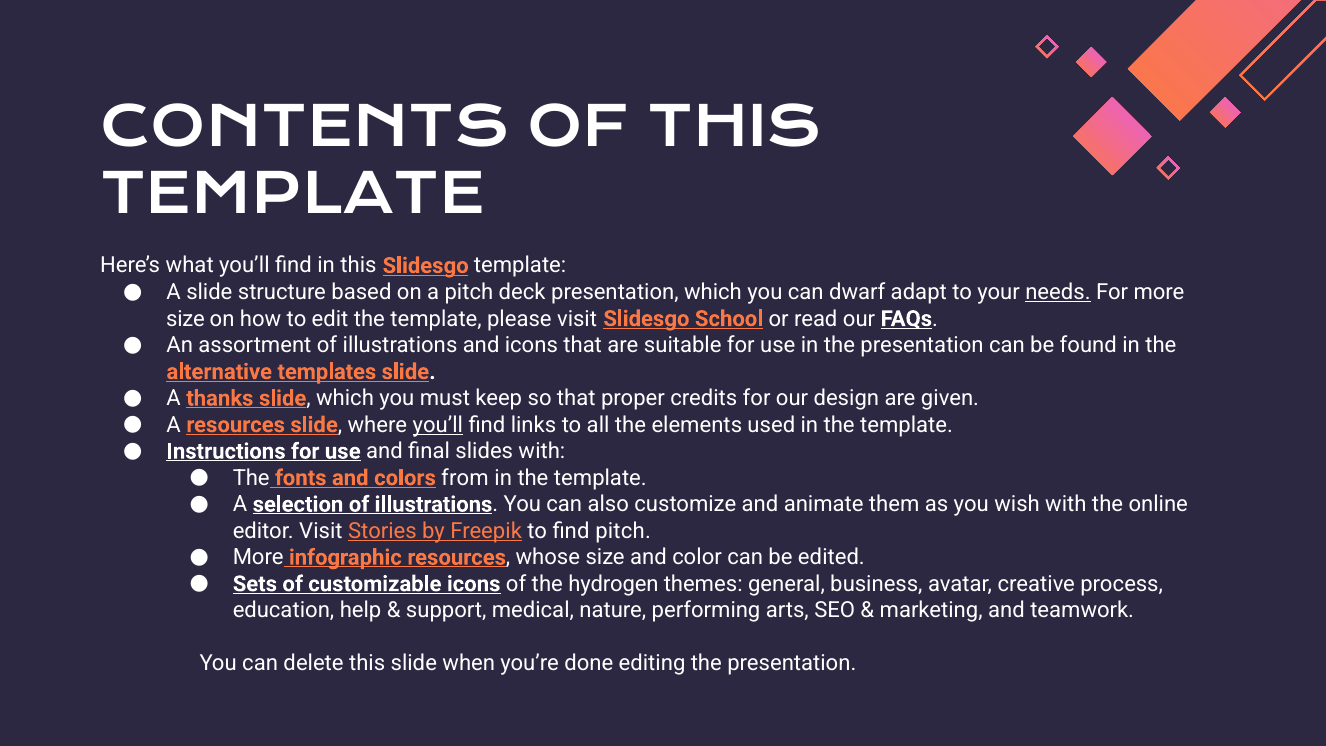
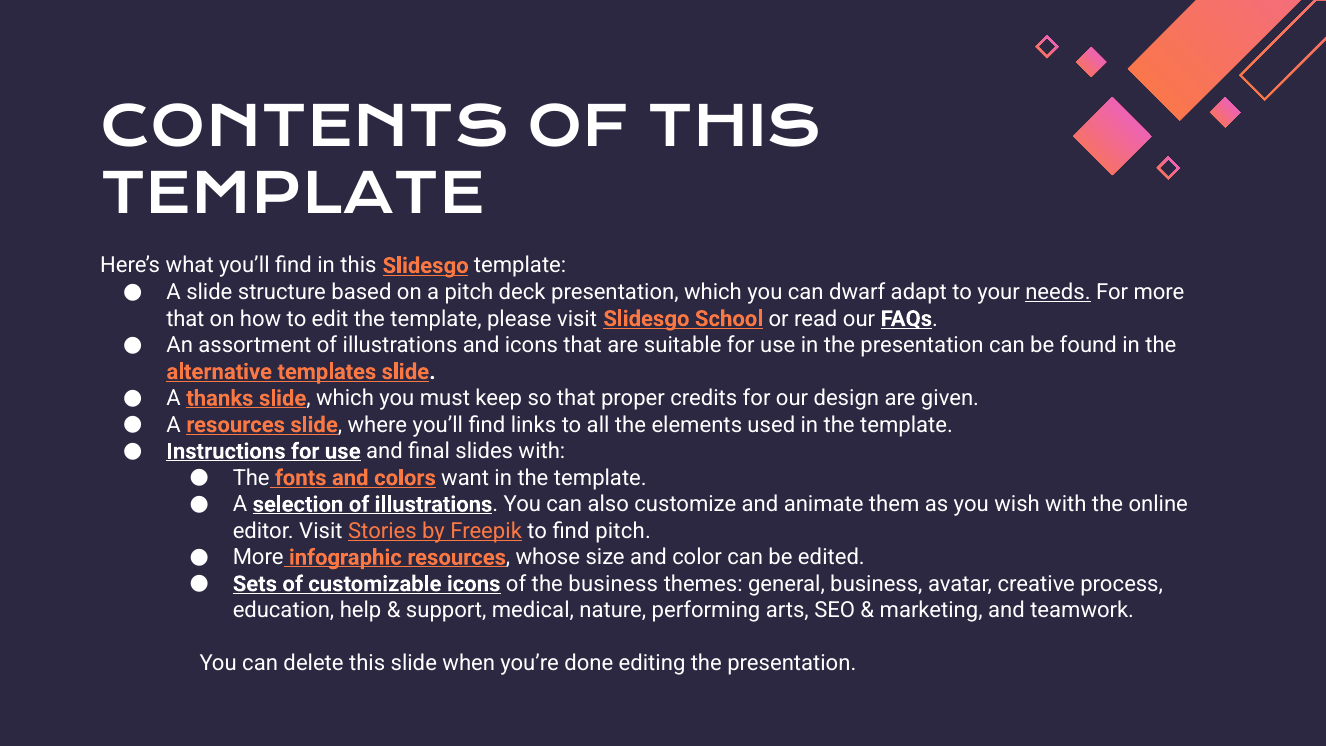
size at (185, 319): size -> that
you’ll at (438, 425) underline: present -> none
from: from -> want
the hydrogen: hydrogen -> business
